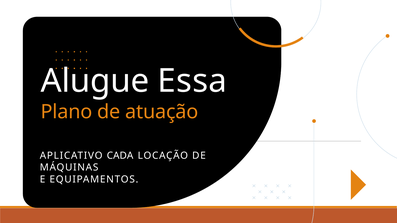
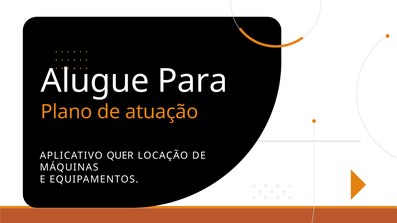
Essa: Essa -> Para
CADA: CADA -> QUER
